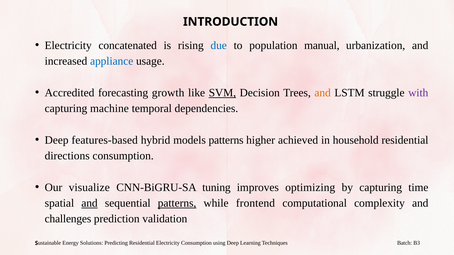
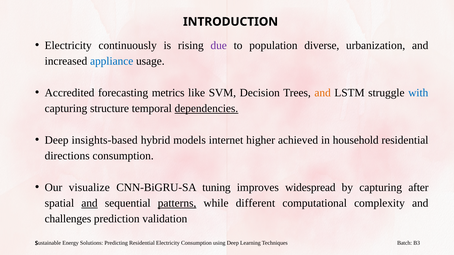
concatenated: concatenated -> continuously
due colour: blue -> purple
manual: manual -> diverse
growth: growth -> metrics
SVM underline: present -> none
with colour: purple -> blue
machine: machine -> structure
dependencies underline: none -> present
features-based: features-based -> insights-based
models patterns: patterns -> internet
optimizing: optimizing -> widespread
time: time -> after
frontend: frontend -> different
